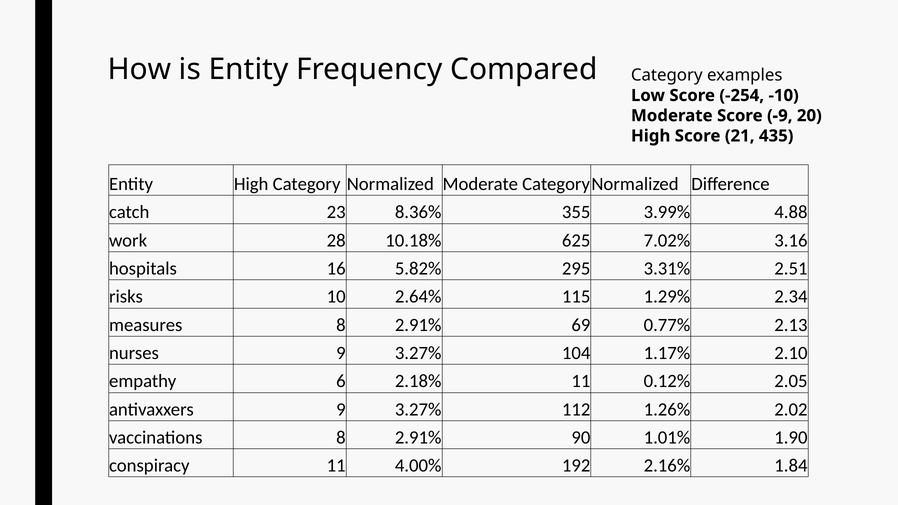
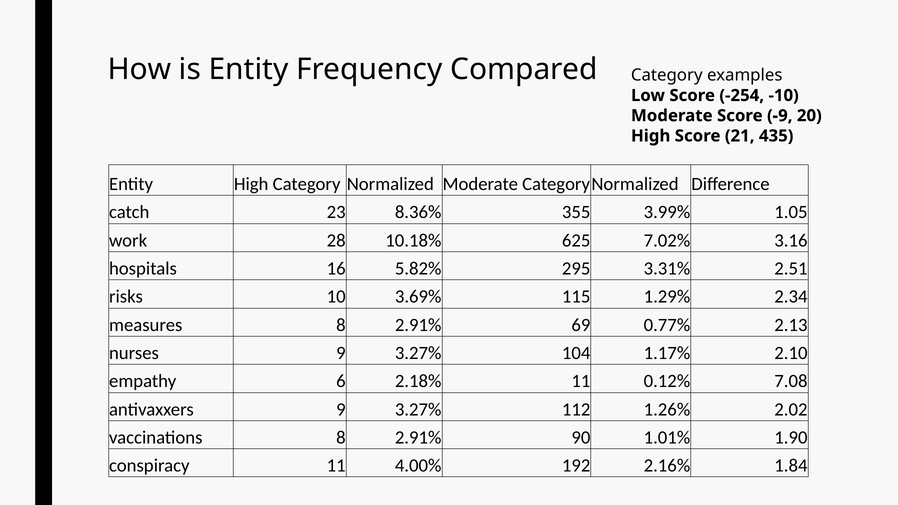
4.88: 4.88 -> 1.05
2.64%: 2.64% -> 3.69%
2.05: 2.05 -> 7.08
